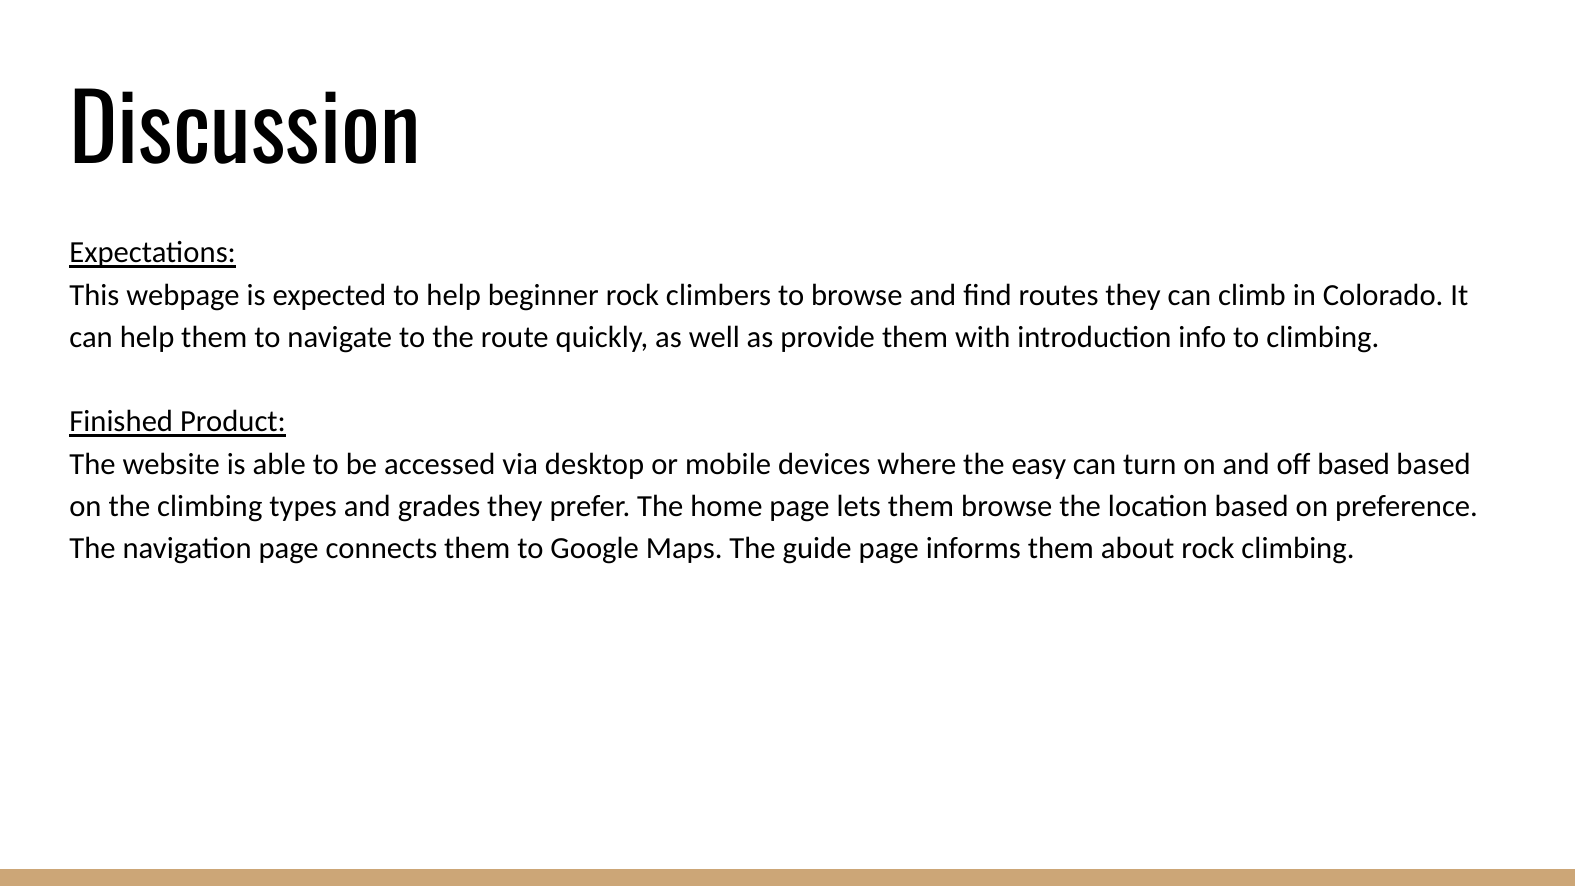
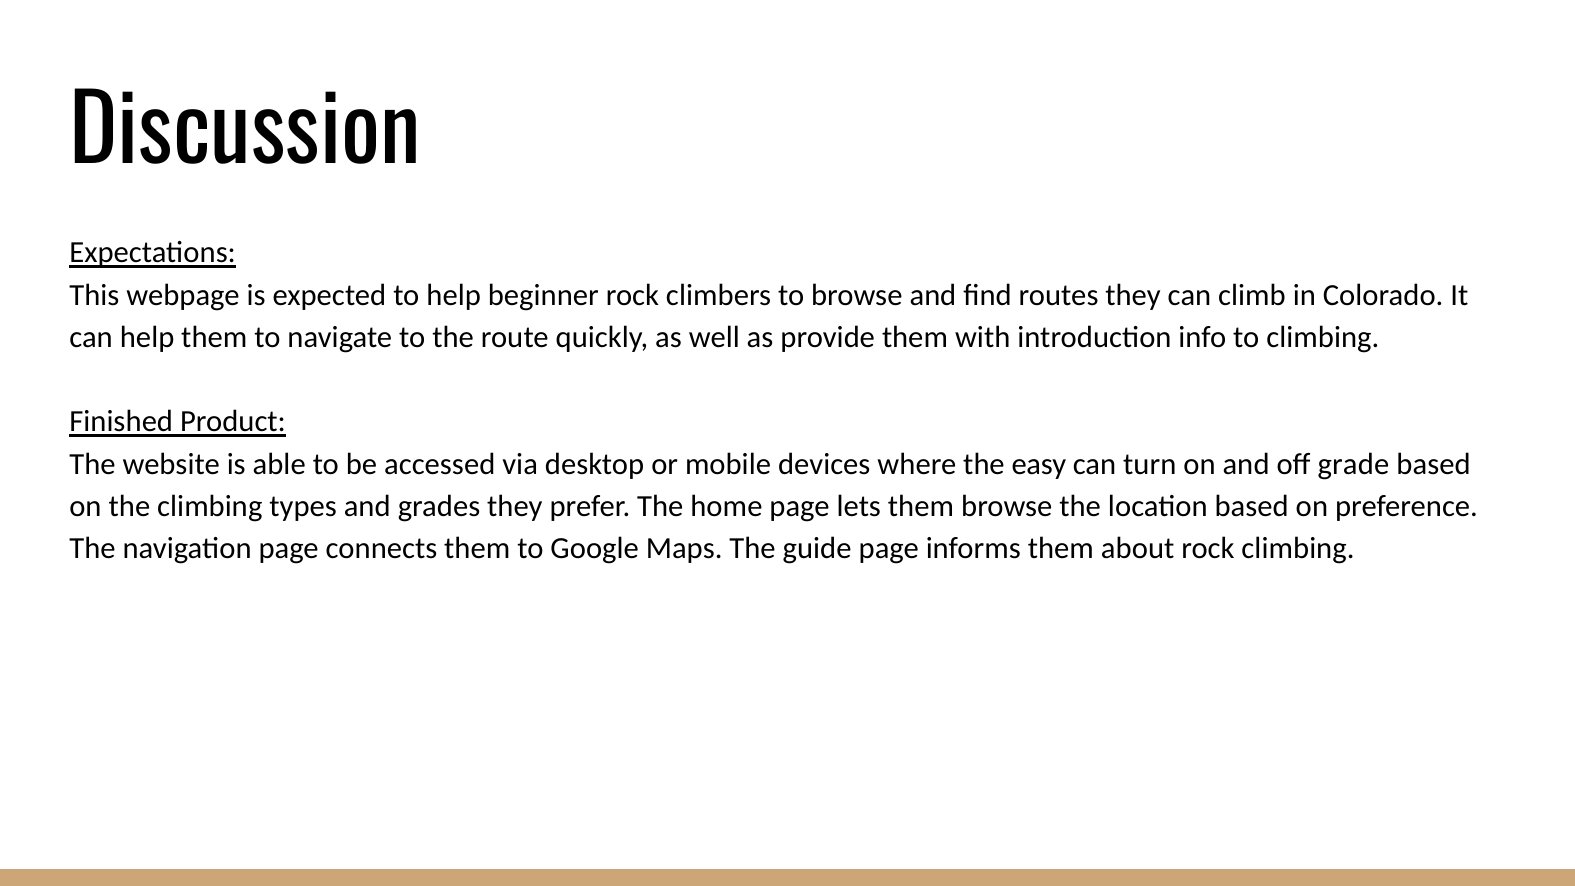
off based: based -> grade
